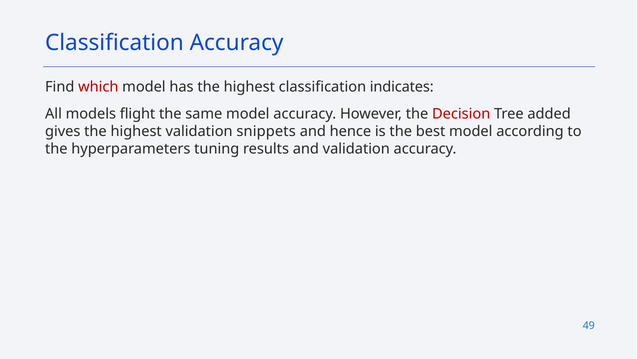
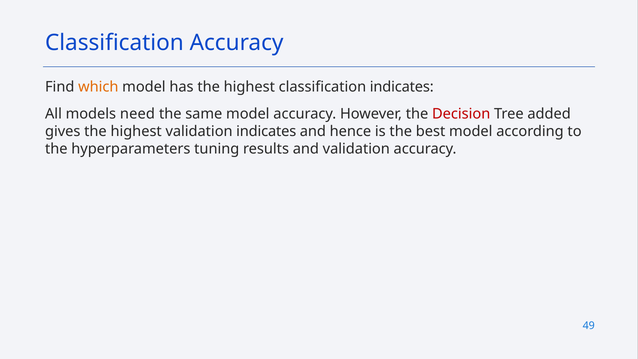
which colour: red -> orange
flight: flight -> need
validation snippets: snippets -> indicates
